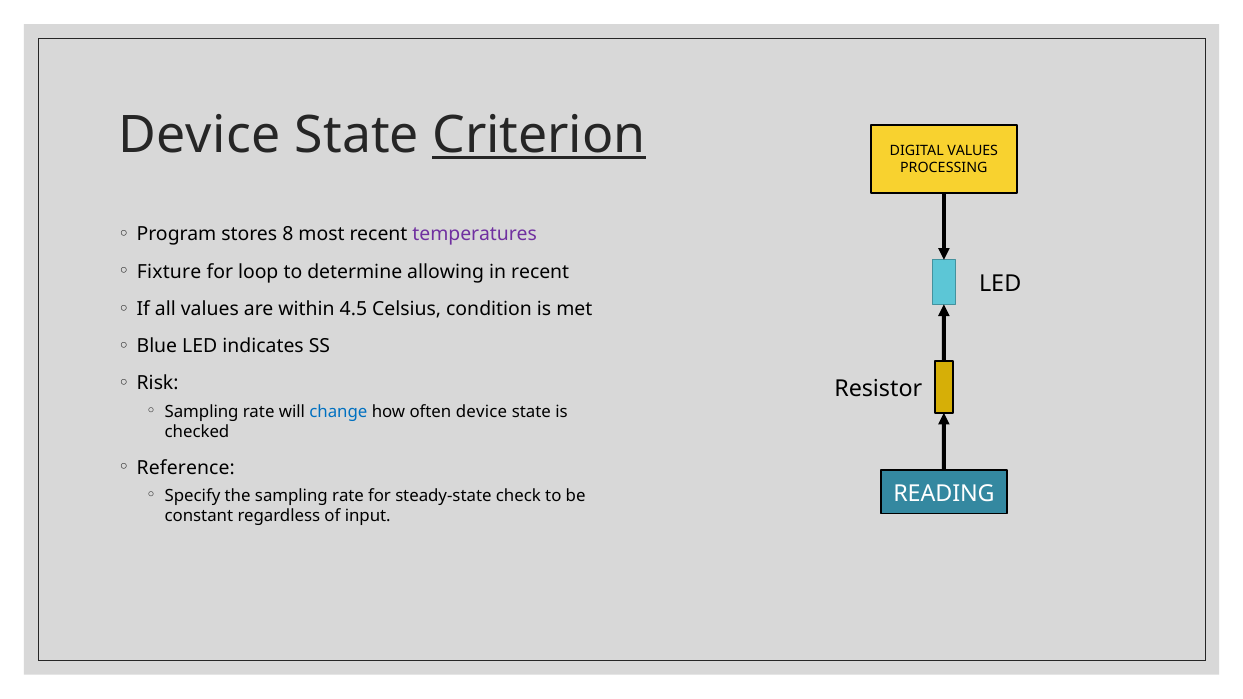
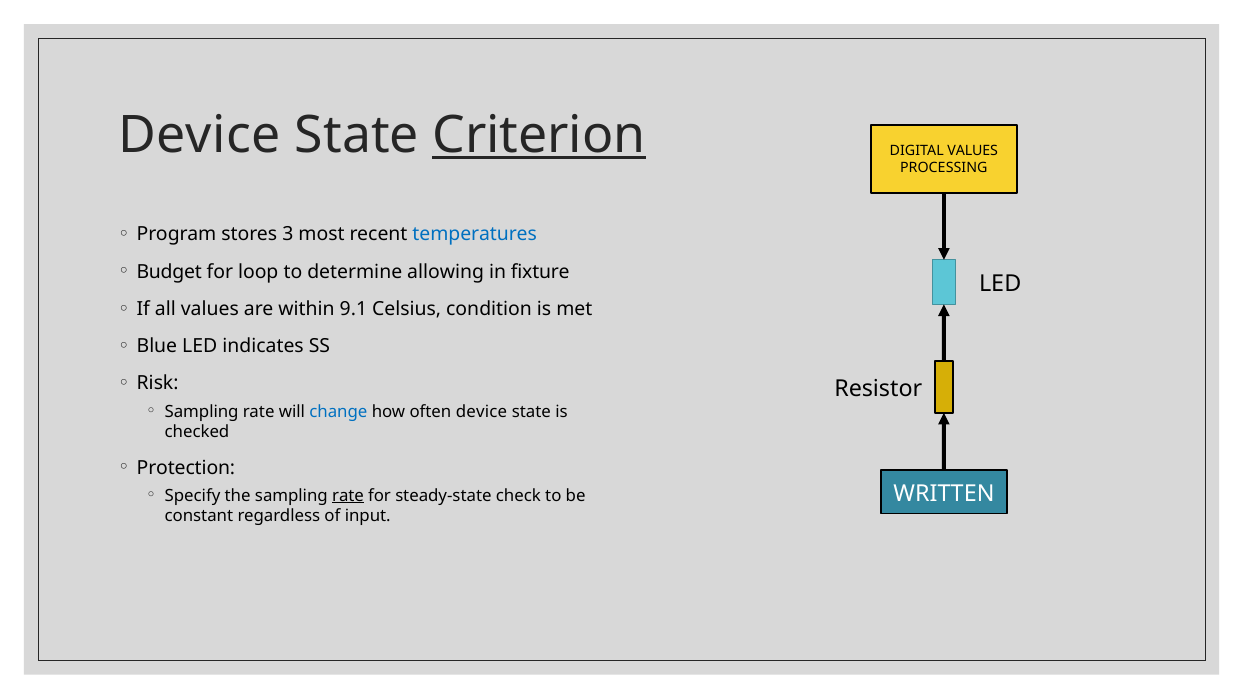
8: 8 -> 3
temperatures colour: purple -> blue
Fixture: Fixture -> Budget
in recent: recent -> fixture
4.5: 4.5 -> 9.1
Reference: Reference -> Protection
READING: READING -> WRITTEN
rate at (348, 496) underline: none -> present
